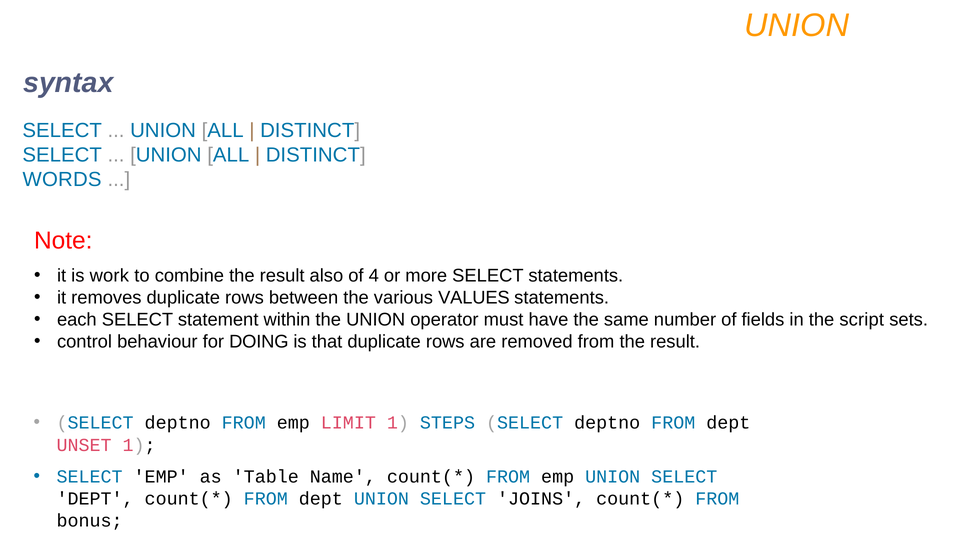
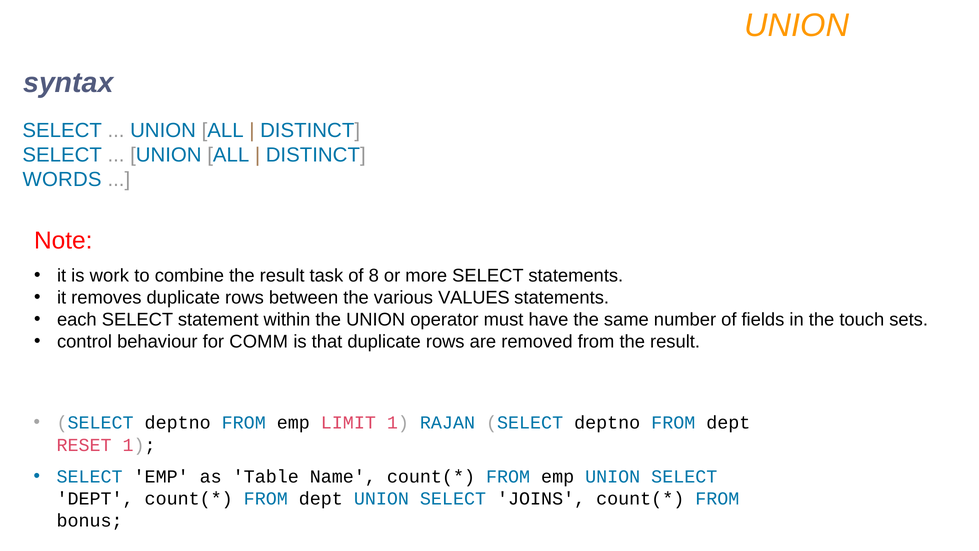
also: also -> task
4: 4 -> 8
script: script -> touch
DOING: DOING -> COMM
STEPS: STEPS -> RAJAN
UNSET: UNSET -> RESET
